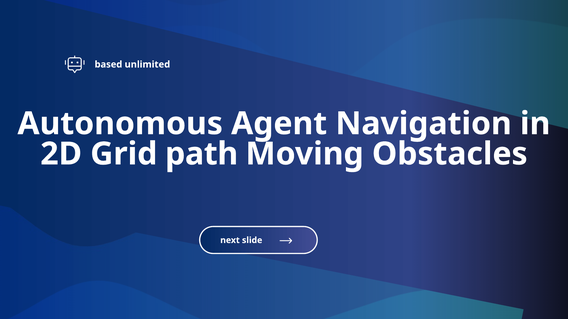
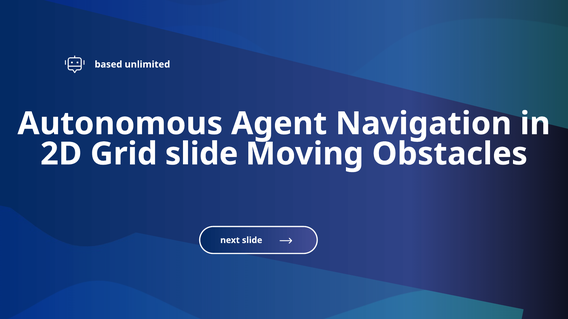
Grid path: path -> slide
